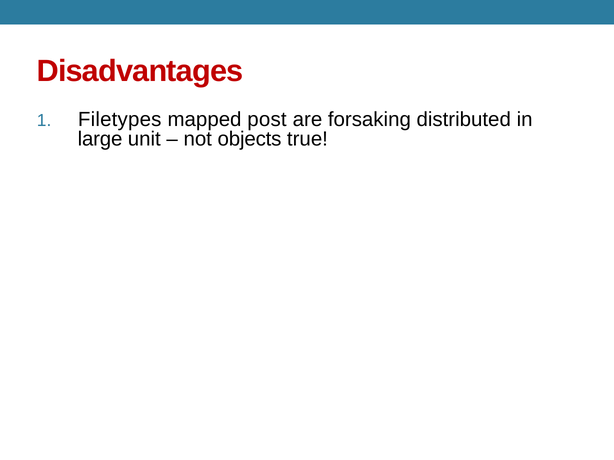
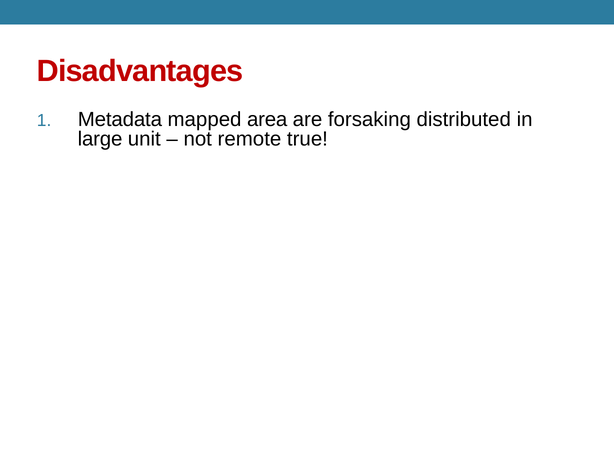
Filetypes: Filetypes -> Metadata
post: post -> area
objects: objects -> remote
